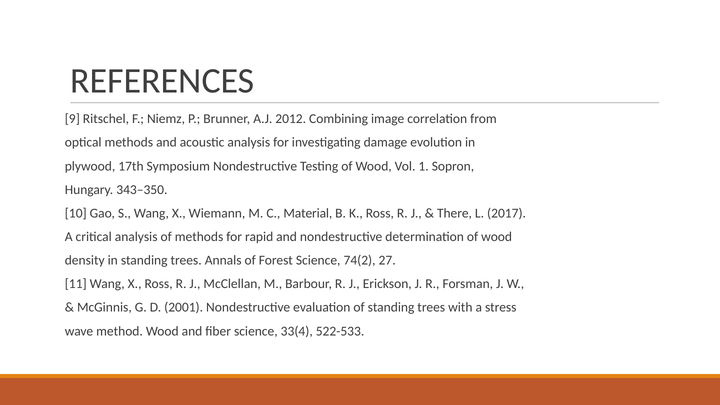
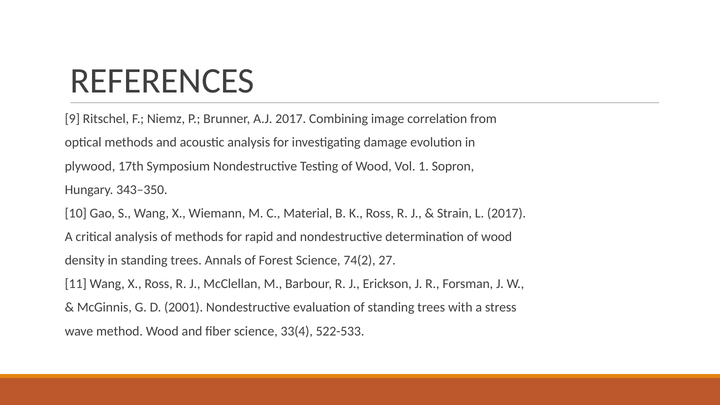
A.J 2012: 2012 -> 2017
There: There -> Strain
